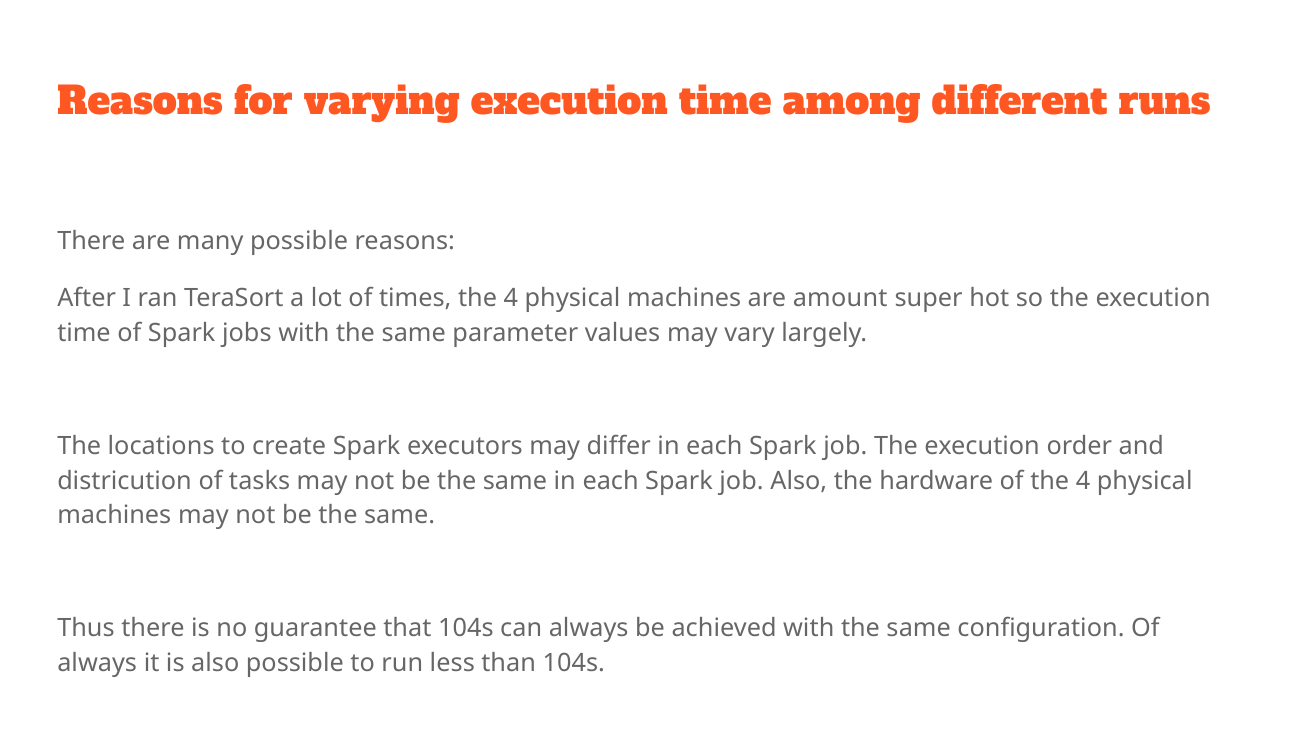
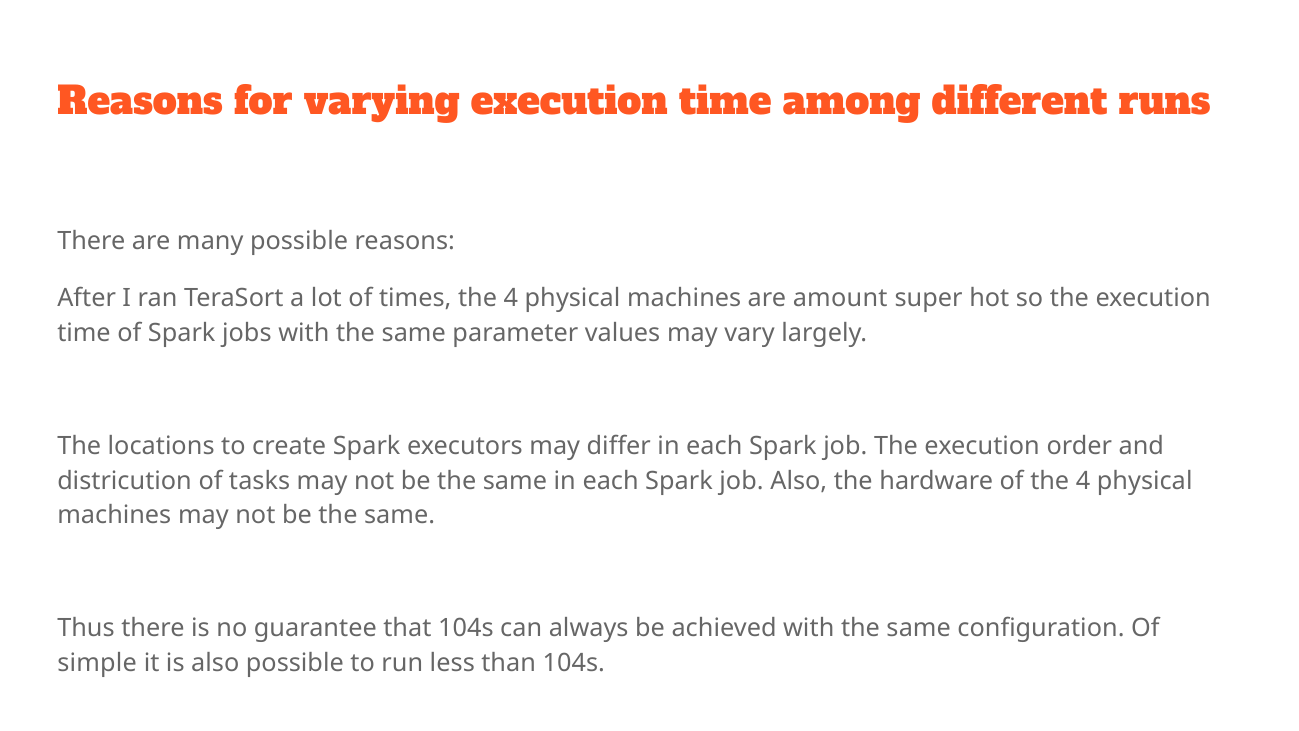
always at (97, 663): always -> simple
